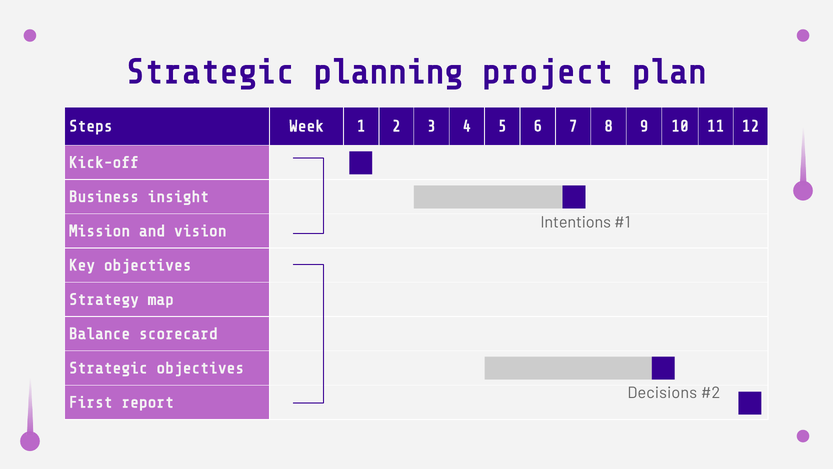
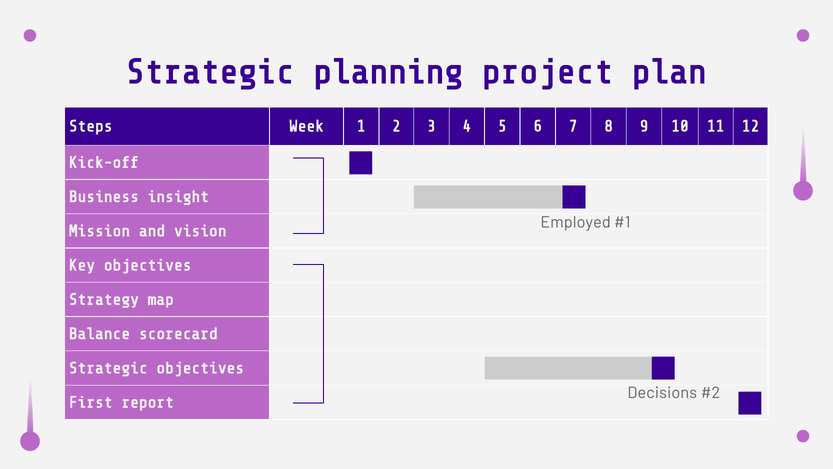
Intentions: Intentions -> Employed
